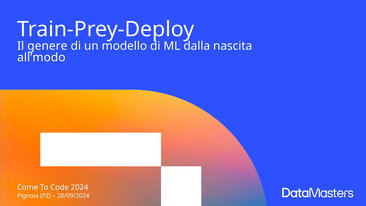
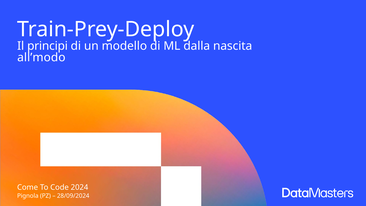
genere: genere -> principi
